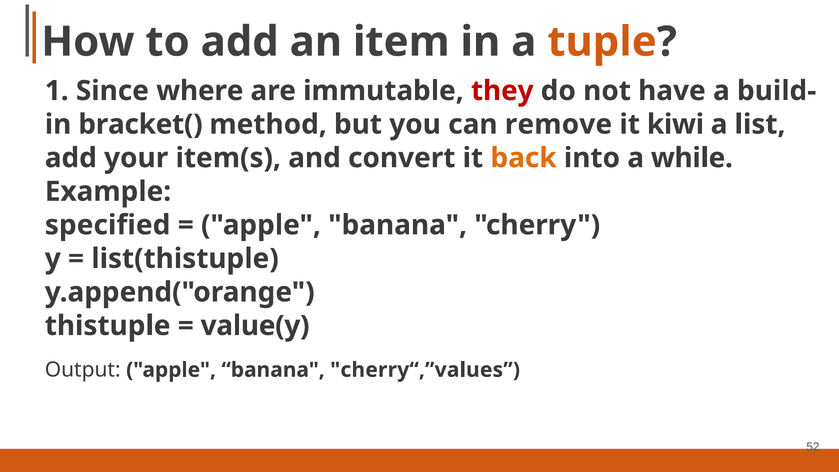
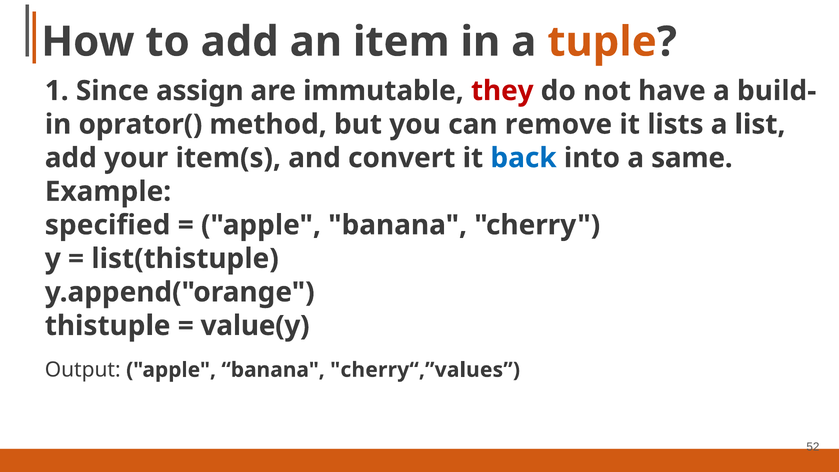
where: where -> assign
bracket(: bracket( -> oprator(
kiwi: kiwi -> lists
back colour: orange -> blue
while: while -> same
